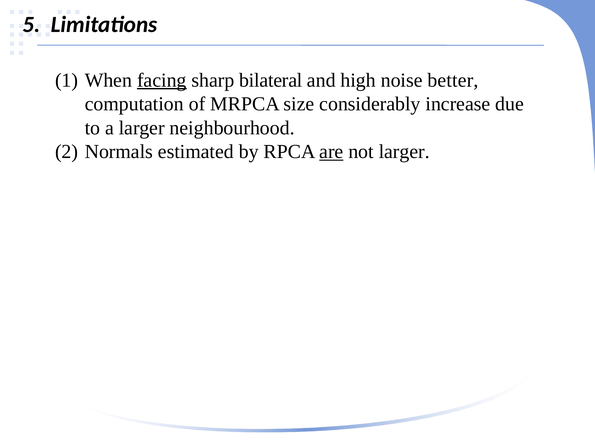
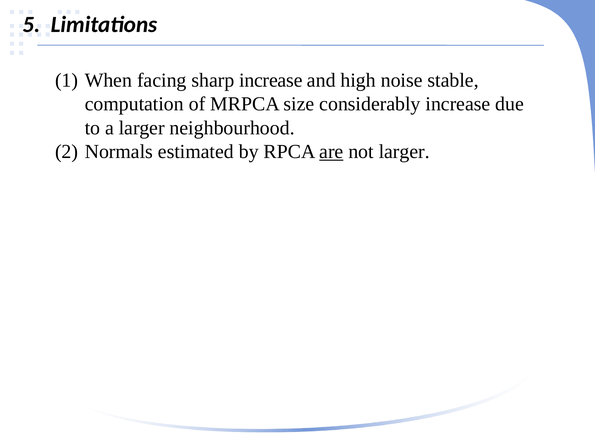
facing underline: present -> none
sharp bilateral: bilateral -> increase
better: better -> stable
